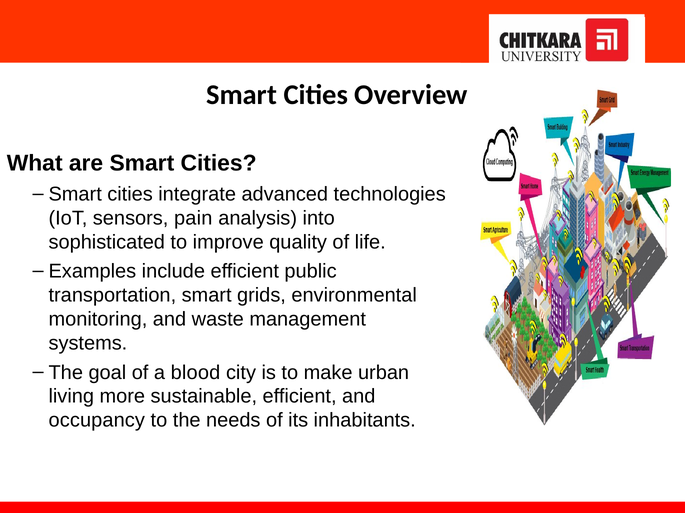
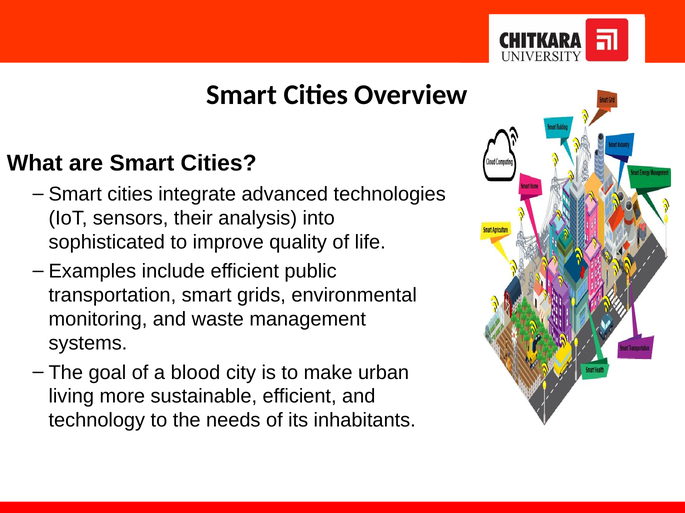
pain: pain -> their
occupancy: occupancy -> technology
